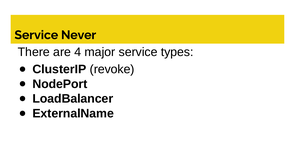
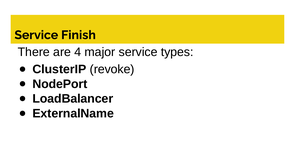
Never: Never -> Finish
